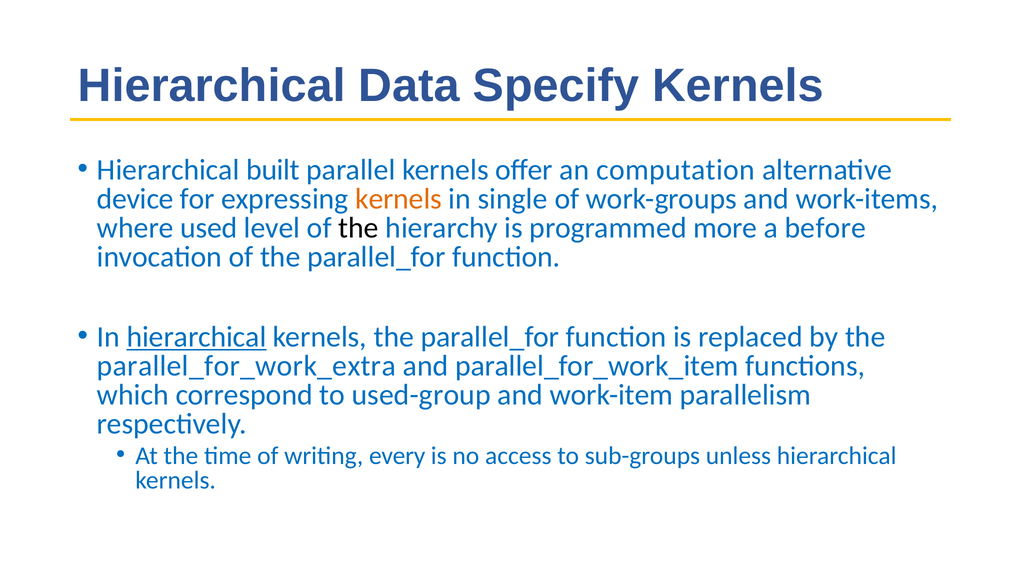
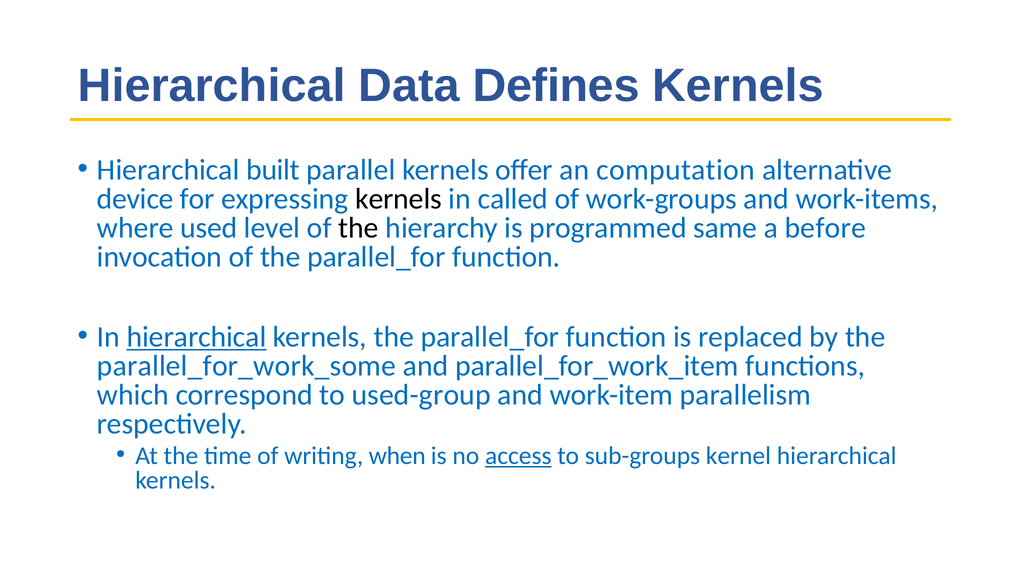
Specify: Specify -> Defines
kernels at (399, 199) colour: orange -> black
single: single -> called
more: more -> same
parallel_for_work_extra: parallel_for_work_extra -> parallel_for_work_some
every: every -> when
access underline: none -> present
unless: unless -> kernel
